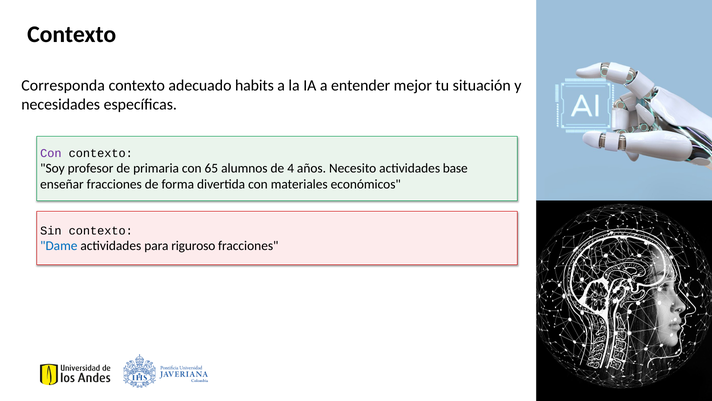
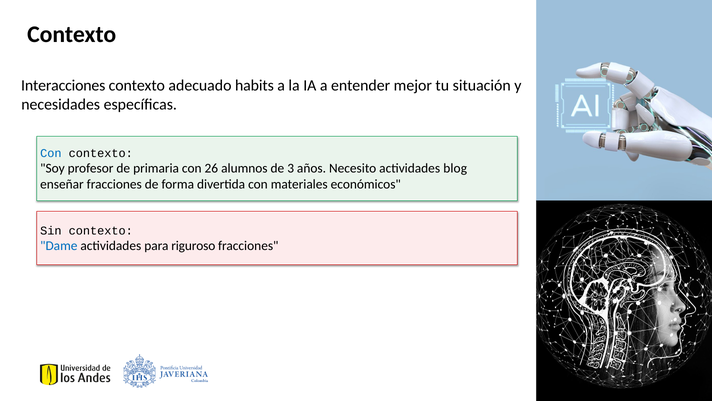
Corresponda: Corresponda -> Interacciones
Con at (51, 153) colour: purple -> blue
65: 65 -> 26
4: 4 -> 3
base: base -> blog
